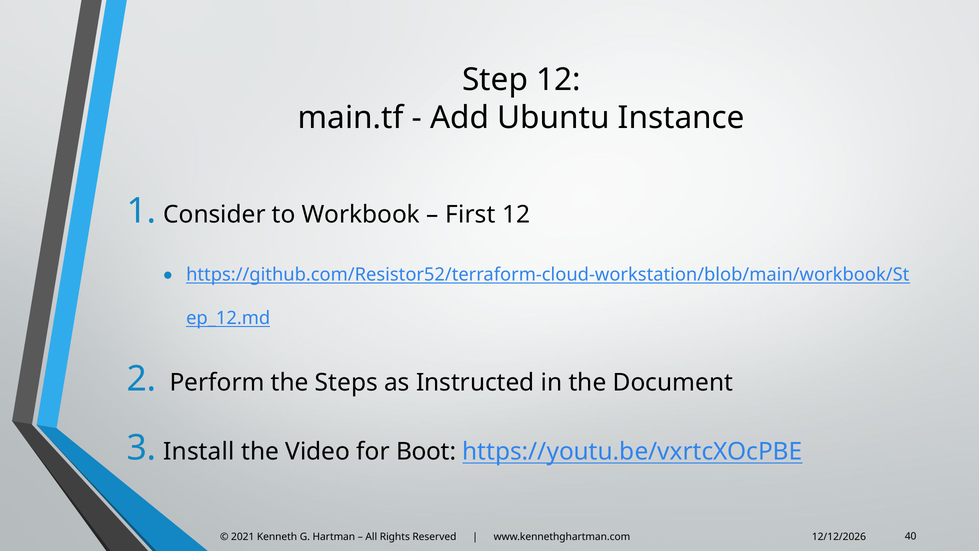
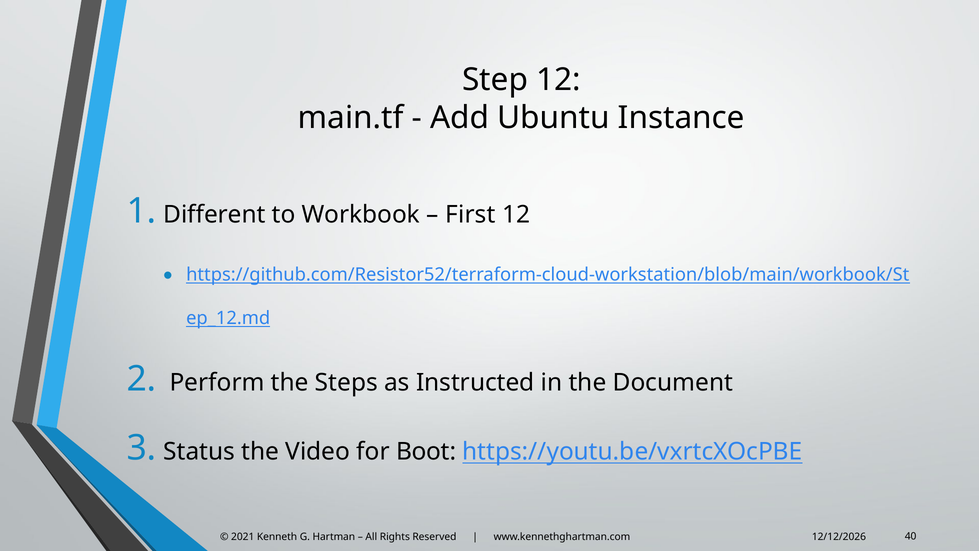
Consider: Consider -> Different
Install: Install -> Status
